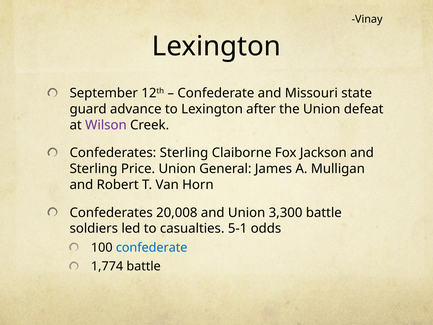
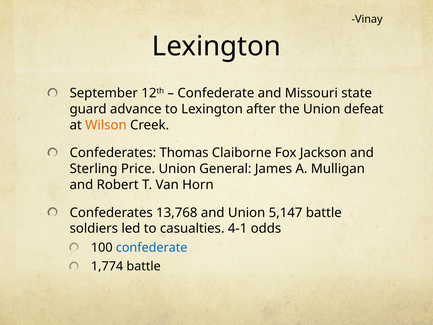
Wilson colour: purple -> orange
Confederates Sterling: Sterling -> Thomas
20,008: 20,008 -> 13,768
3,300: 3,300 -> 5,147
5-1: 5-1 -> 4-1
